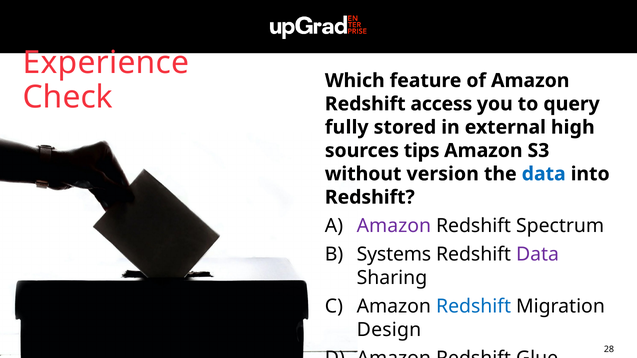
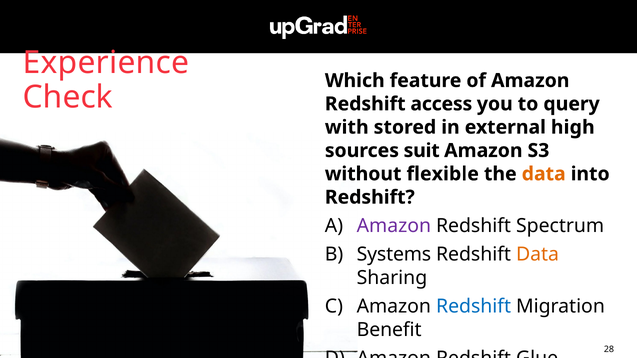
fully: fully -> with
tips: tips -> suit
version: version -> flexible
data at (544, 174) colour: blue -> orange
Data at (538, 255) colour: purple -> orange
Design: Design -> Benefit
